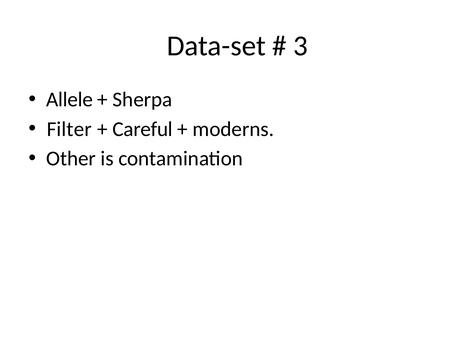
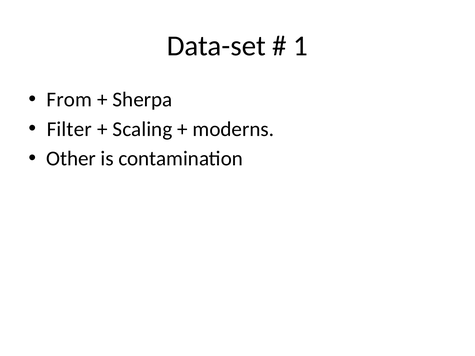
3: 3 -> 1
Allele: Allele -> From
Careful: Careful -> Scaling
